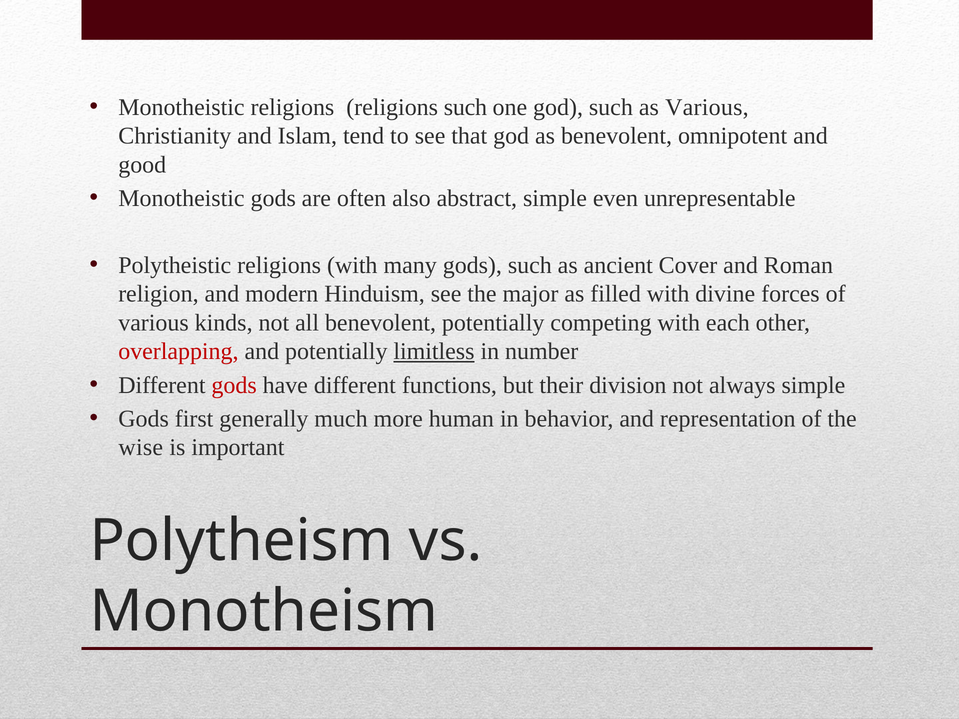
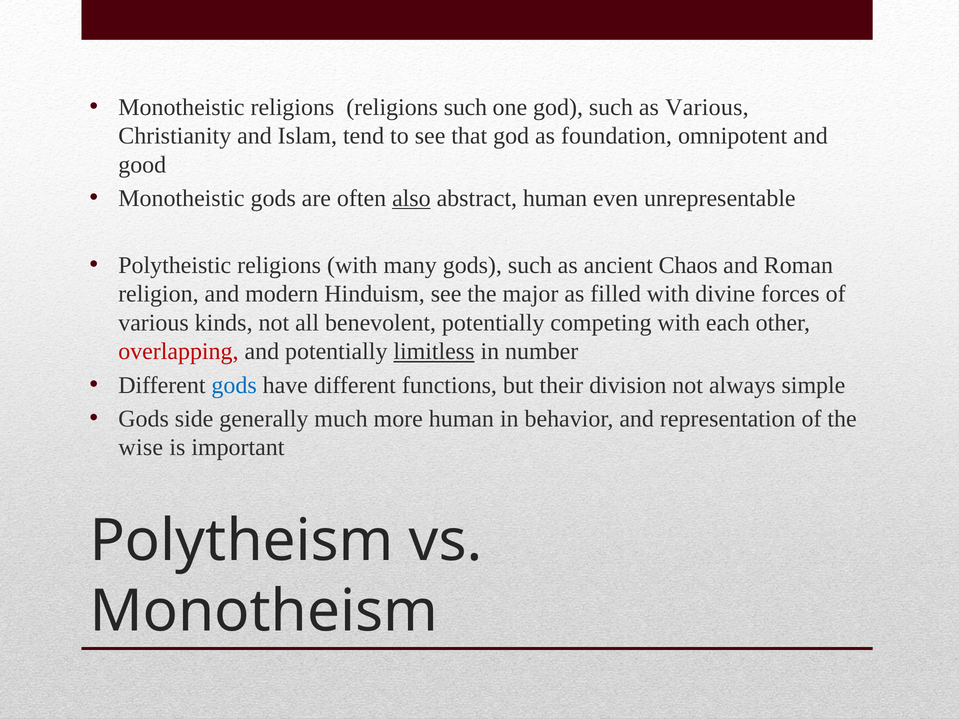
as benevolent: benevolent -> foundation
also underline: none -> present
abstract simple: simple -> human
Cover: Cover -> Chaos
gods at (234, 385) colour: red -> blue
first: first -> side
